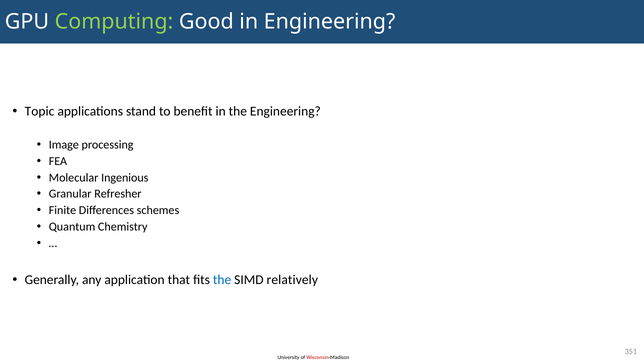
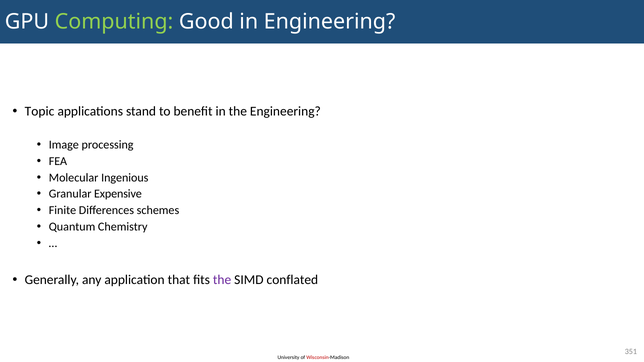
Refresher: Refresher -> Expensive
the at (222, 280) colour: blue -> purple
relatively: relatively -> conflated
